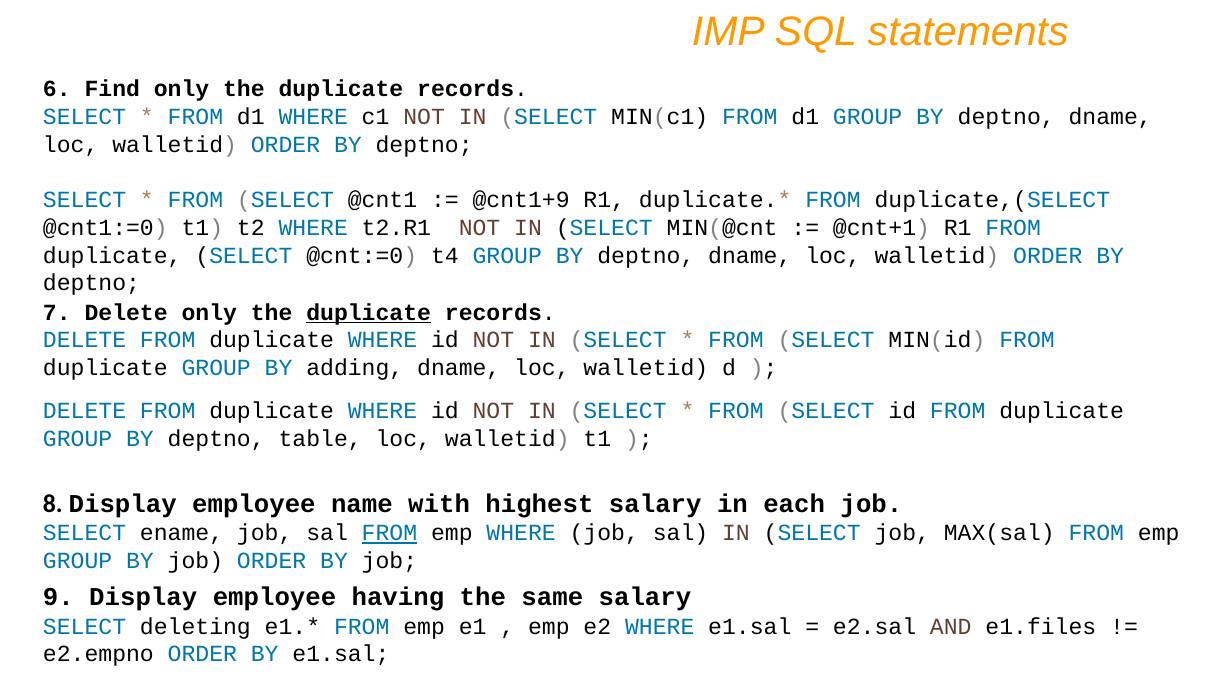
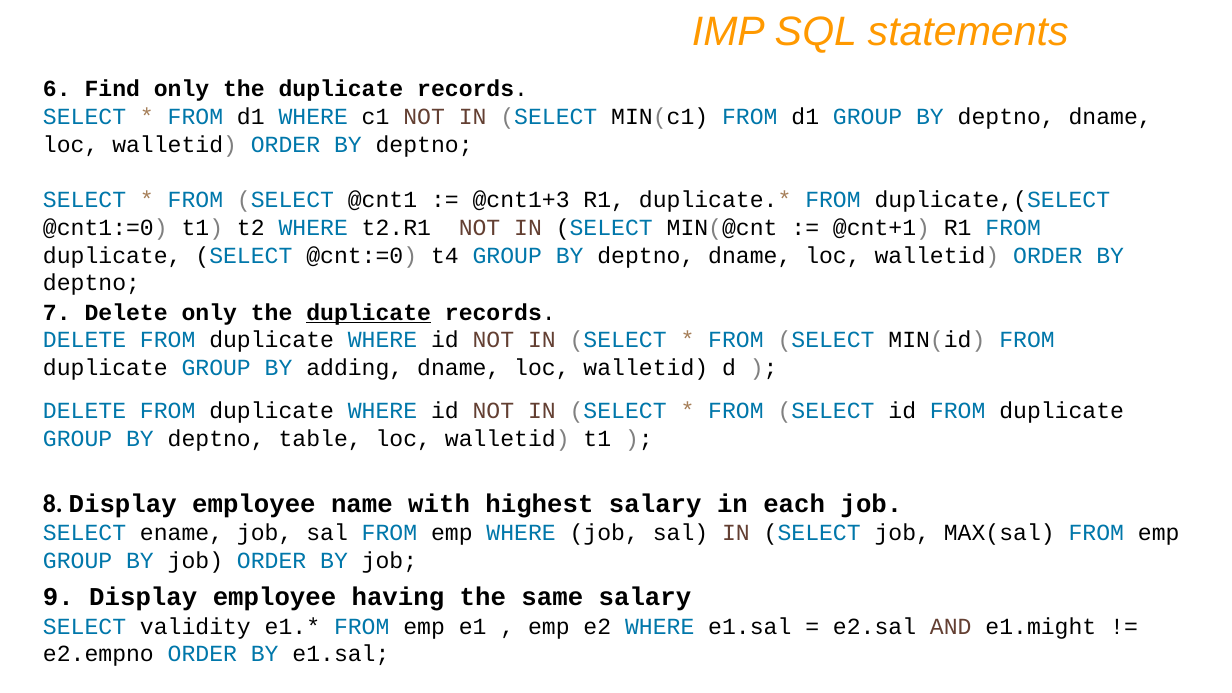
@cnt1+9: @cnt1+9 -> @cnt1+3
FROM at (389, 533) underline: present -> none
deleting: deleting -> validity
e1.files: e1.files -> e1.might
